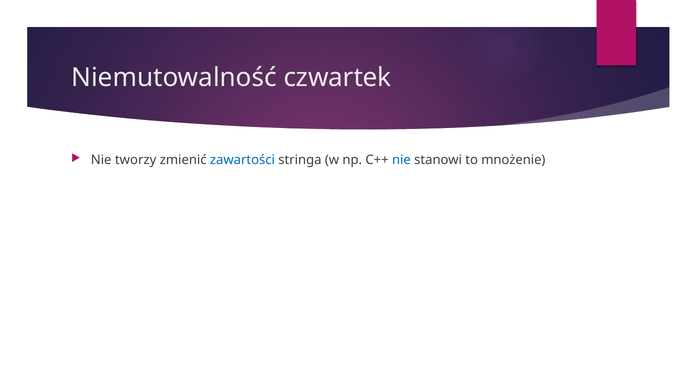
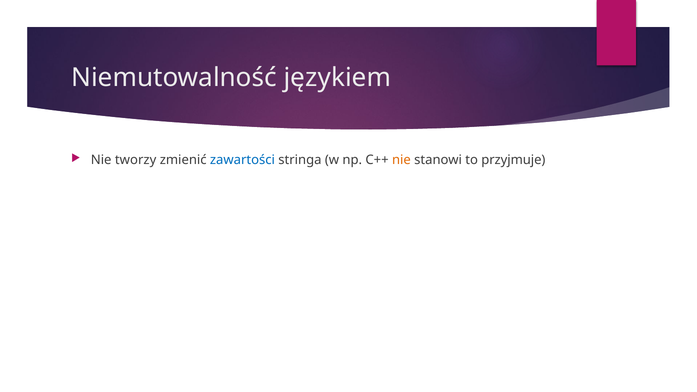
czwartek: czwartek -> językiem
nie at (401, 160) colour: blue -> orange
mnożenie: mnożenie -> przyjmuje
